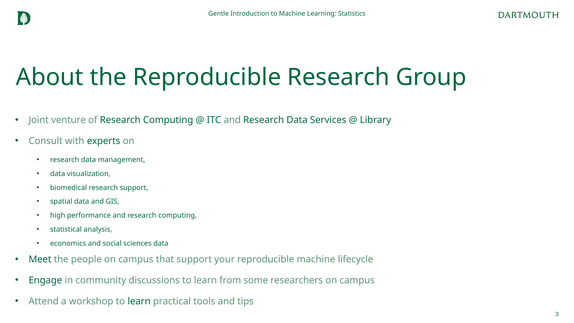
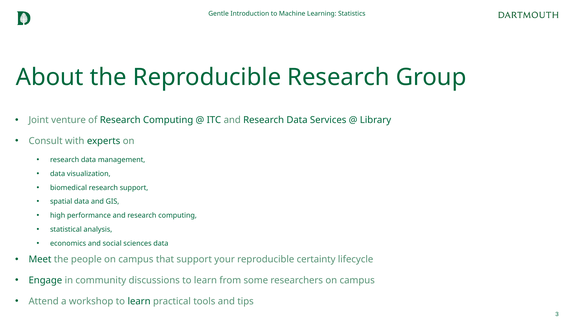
reproducible machine: machine -> certainty
